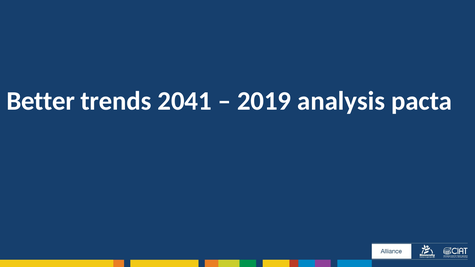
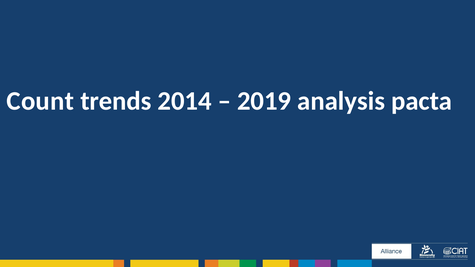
Better: Better -> Count
2041: 2041 -> 2014
